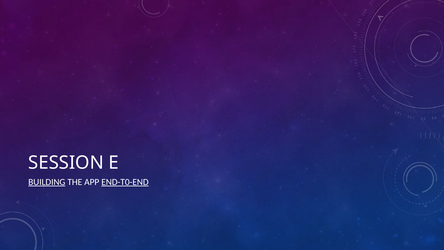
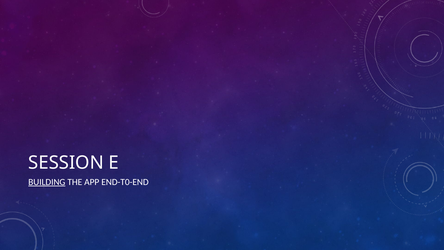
END-T0-END underline: present -> none
